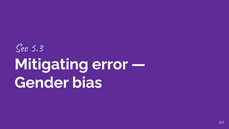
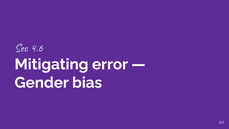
5.3: 5.3 -> 4.6
